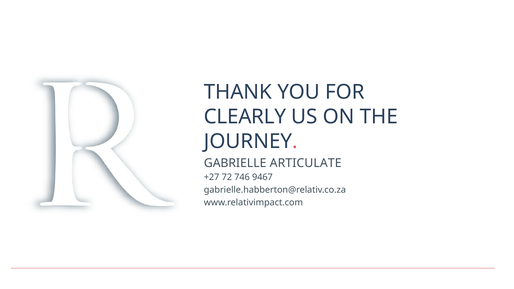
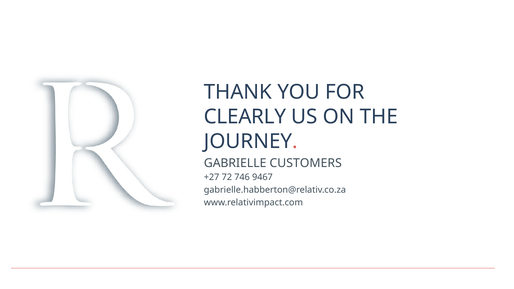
ARTICULATE: ARTICULATE -> CUSTOMERS
